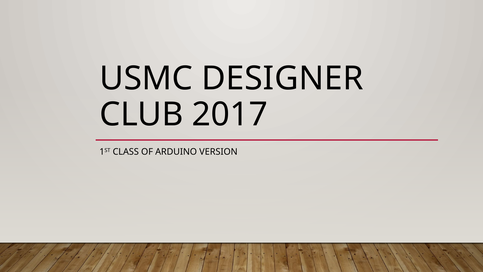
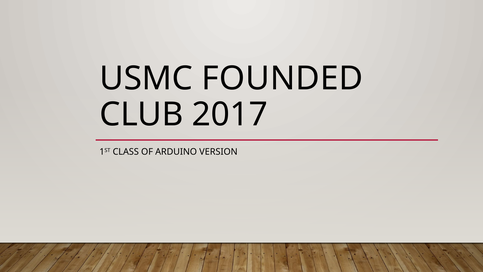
DESIGNER: DESIGNER -> FOUNDED
